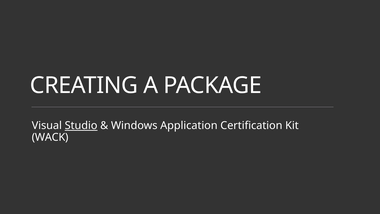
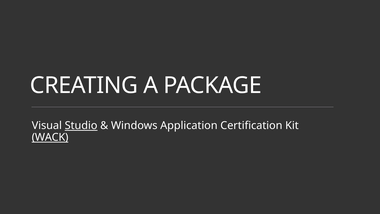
WACK underline: none -> present
